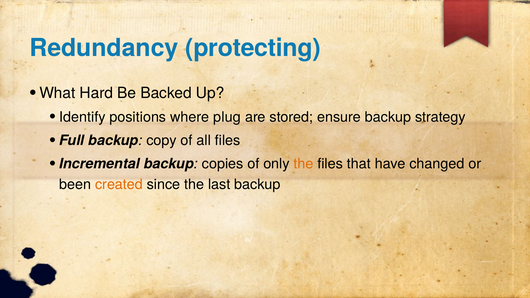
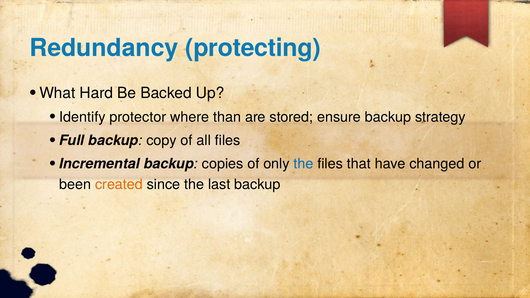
positions: positions -> protector
plug: plug -> than
the at (304, 164) colour: orange -> blue
